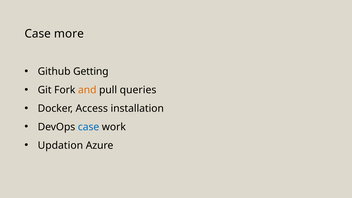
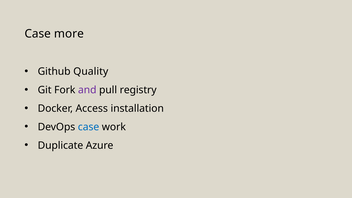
Getting: Getting -> Quality
and colour: orange -> purple
queries: queries -> registry
Updation: Updation -> Duplicate
